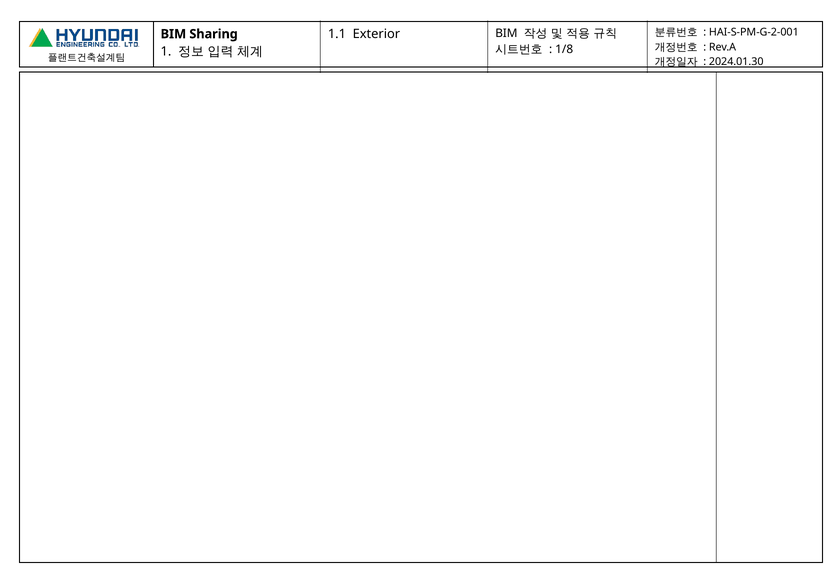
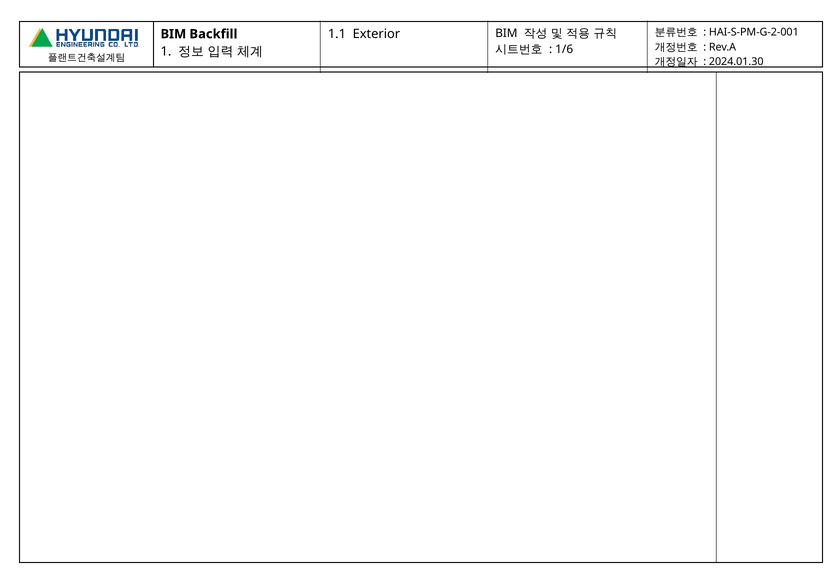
Sharing: Sharing -> Backfill
1/8: 1/8 -> 1/6
